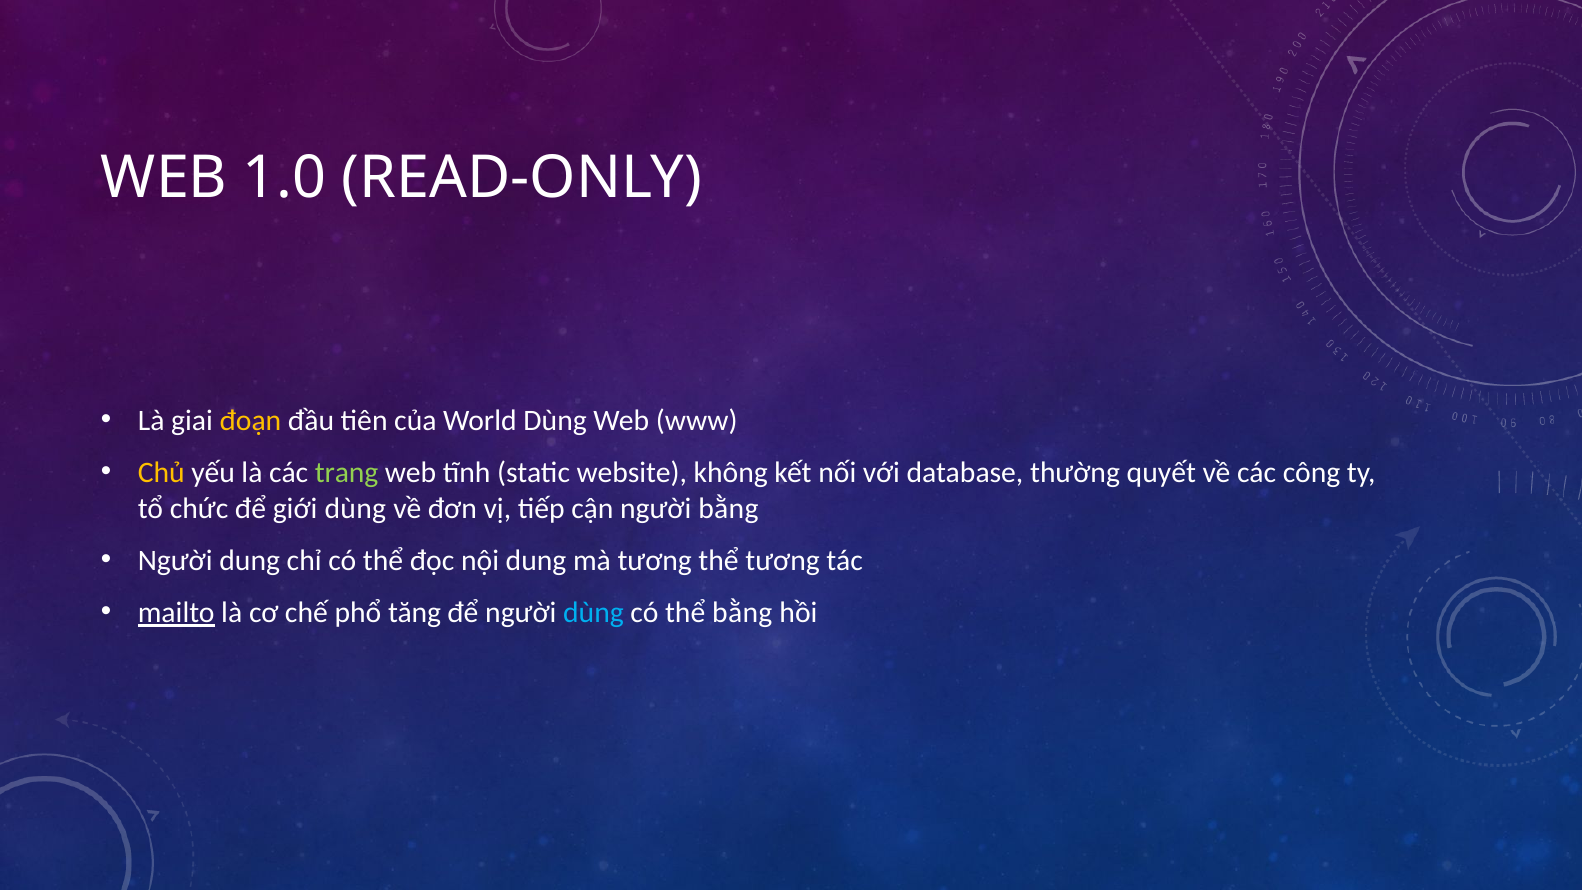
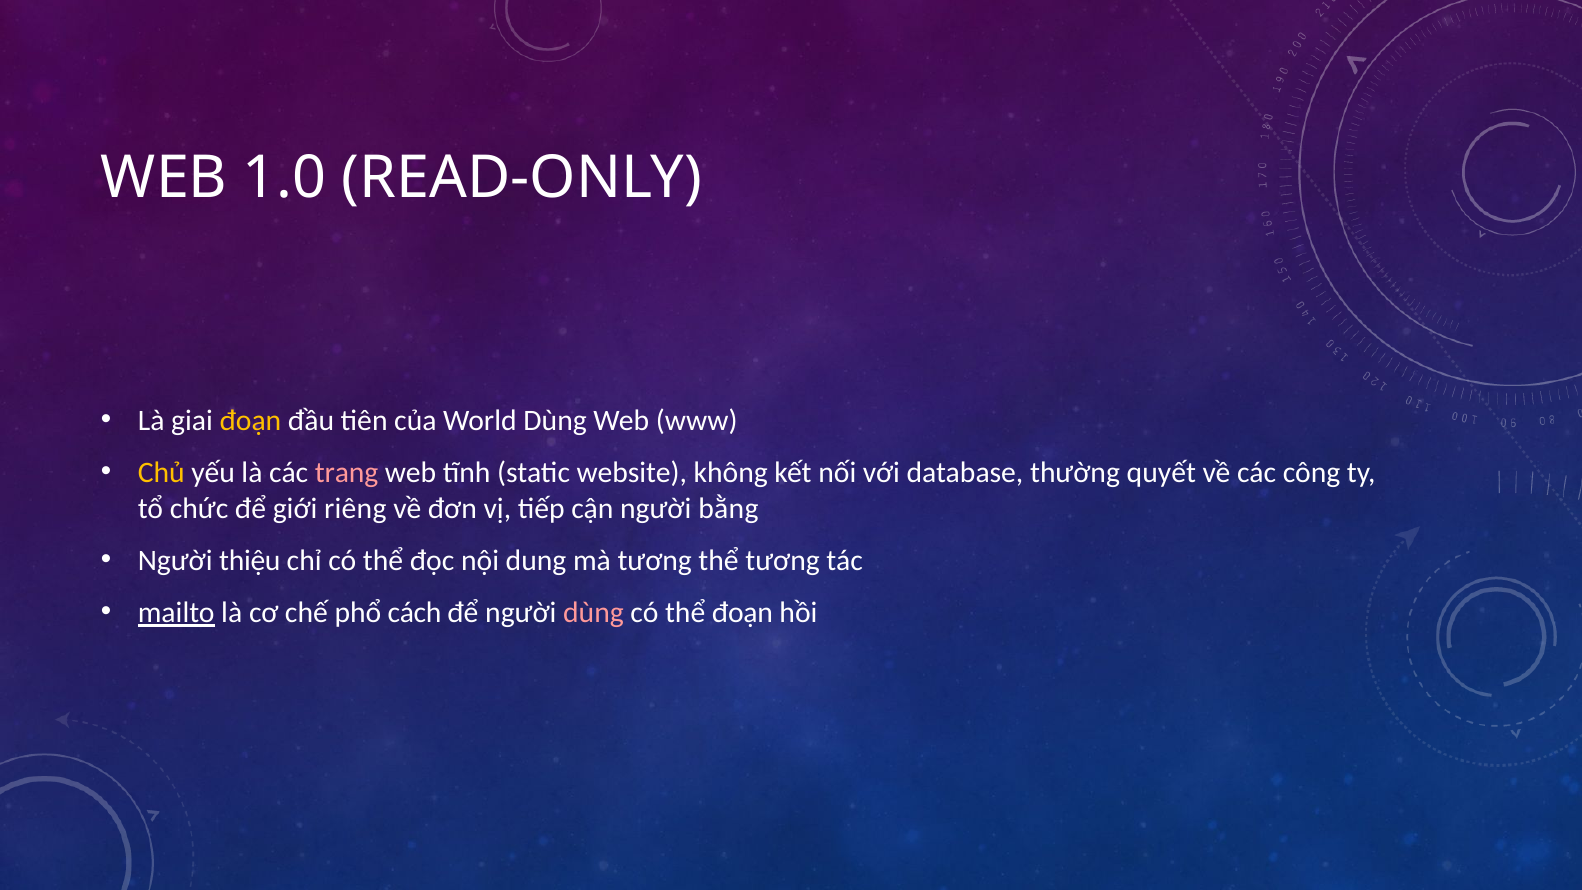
trang colour: light green -> pink
giới dùng: dùng -> riêng
Người dung: dung -> thiệu
tăng: tăng -> cách
dùng at (593, 612) colour: light blue -> pink
thể bằng: bằng -> đoạn
